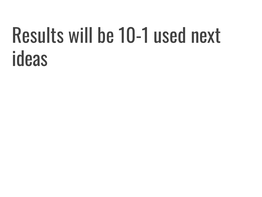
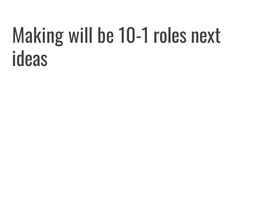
Results: Results -> Making
used: used -> roles
